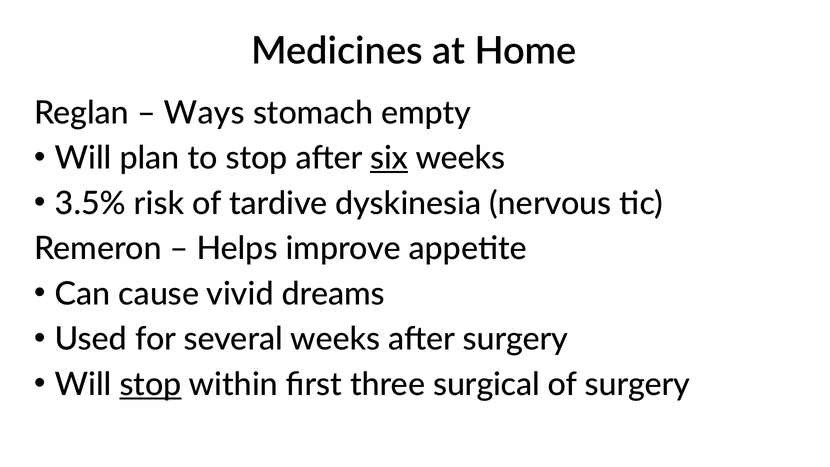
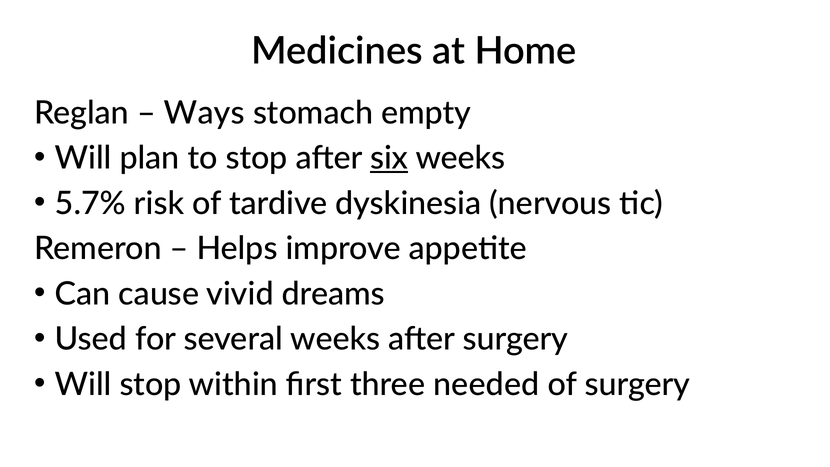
3.5%: 3.5% -> 5.7%
stop at (151, 384) underline: present -> none
surgical: surgical -> needed
